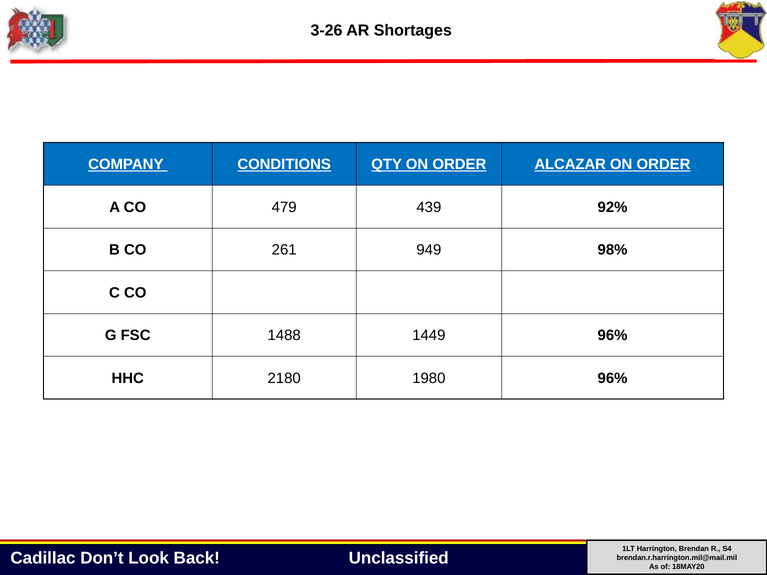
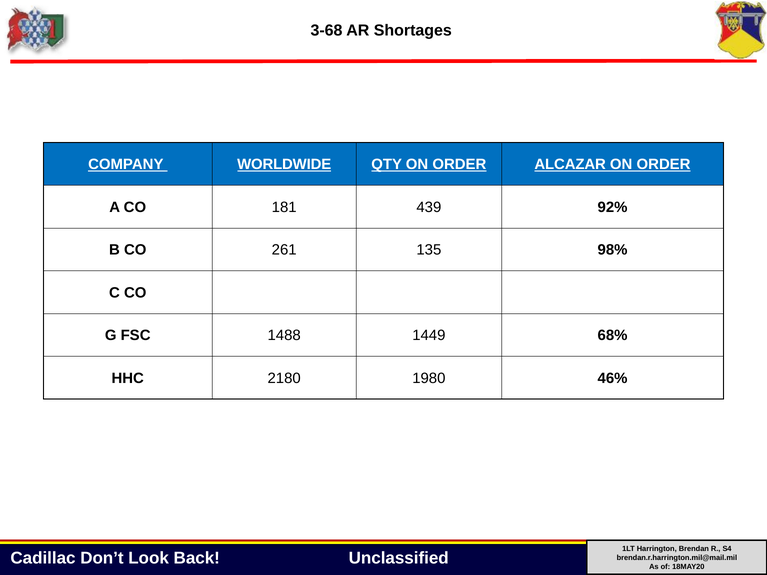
3-26: 3-26 -> 3-68
CONDITIONS: CONDITIONS -> WORLDWIDE
479: 479 -> 181
949: 949 -> 135
1449 96%: 96% -> 68%
1980 96%: 96% -> 46%
